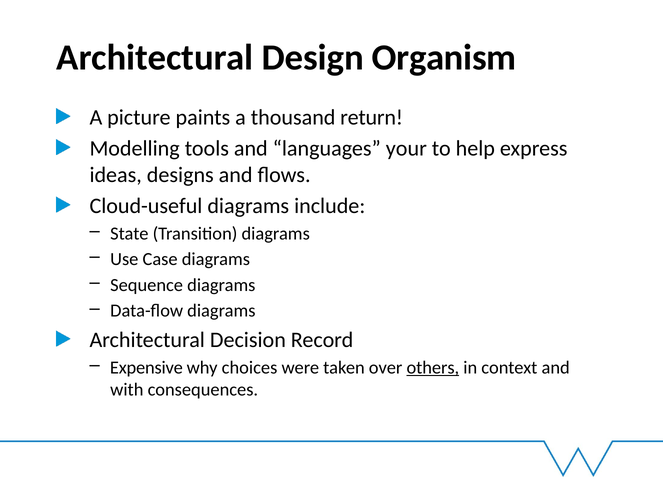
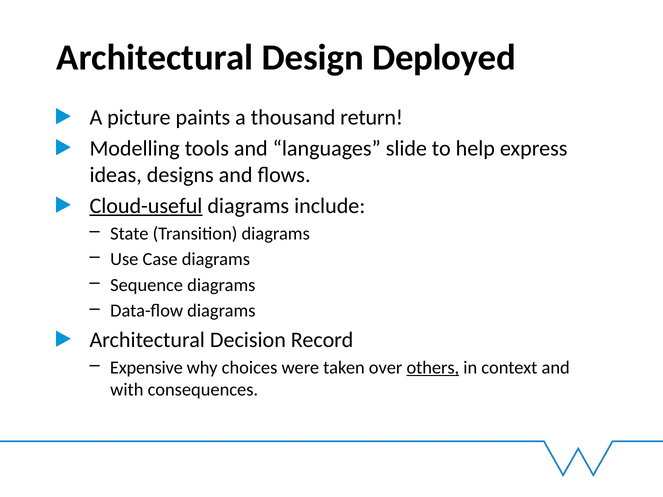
Organism: Organism -> Deployed
your: your -> slide
Cloud-useful underline: none -> present
